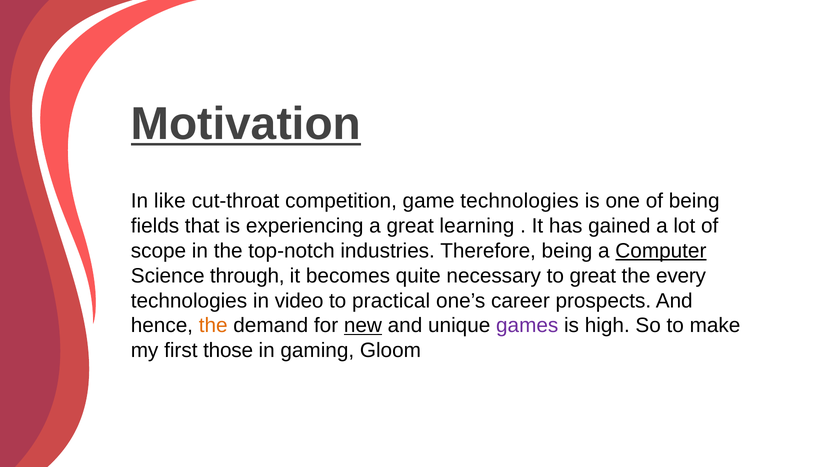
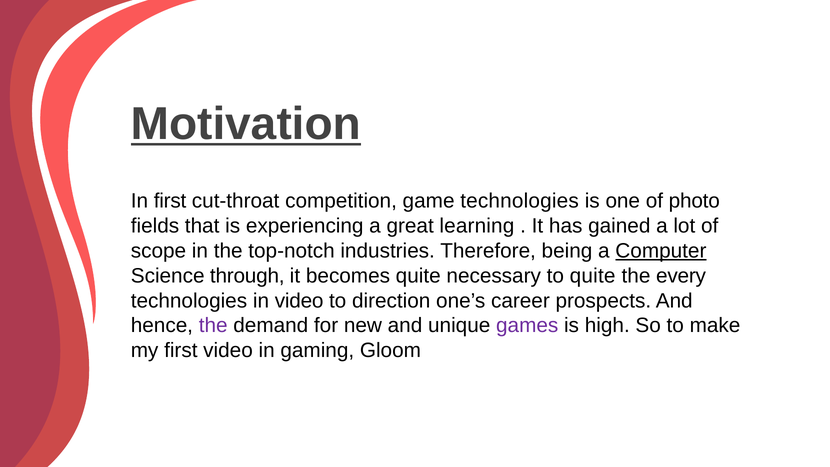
In like: like -> first
of being: being -> photo
to great: great -> quite
practical: practical -> direction
the at (213, 326) colour: orange -> purple
new underline: present -> none
first those: those -> video
